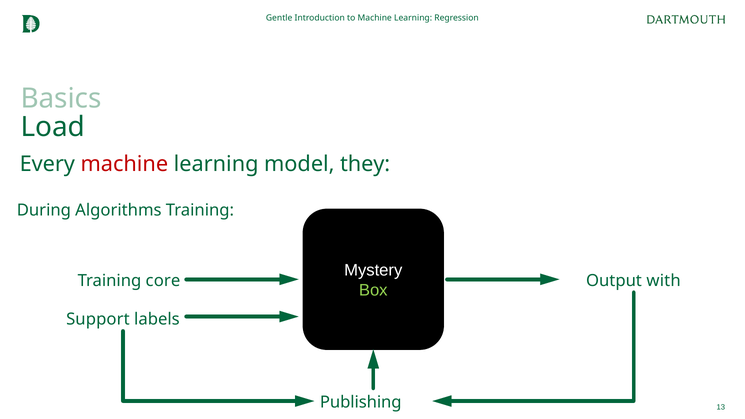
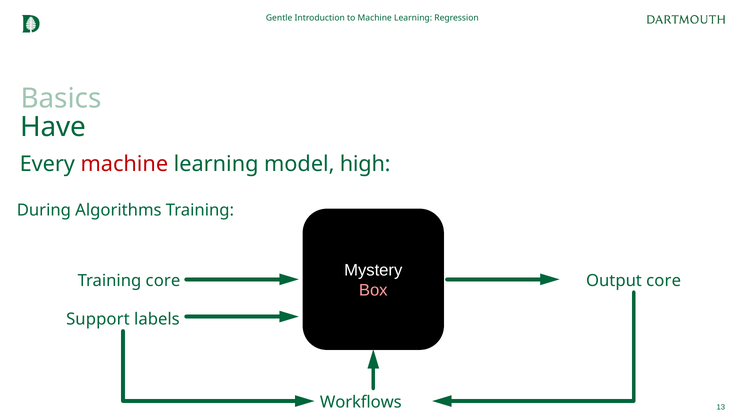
Load: Load -> Have
they: they -> high
with at (664, 281): with -> core
Box colour: light green -> pink
Publishing: Publishing -> Workflows
